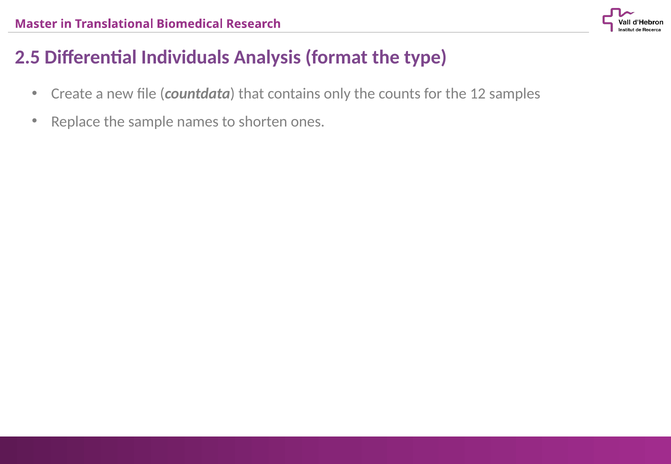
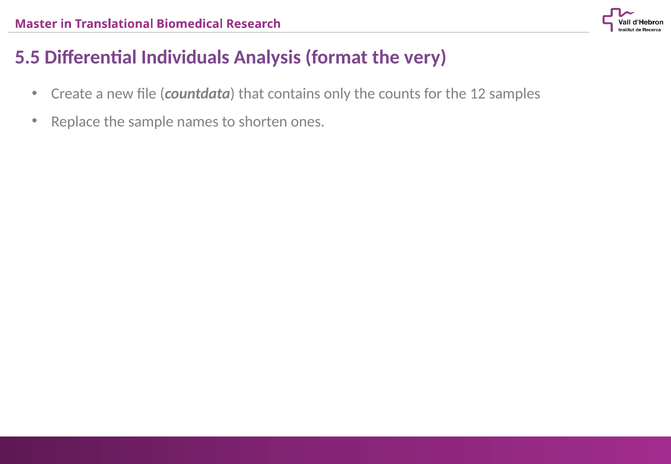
2.5: 2.5 -> 5.5
type: type -> very
